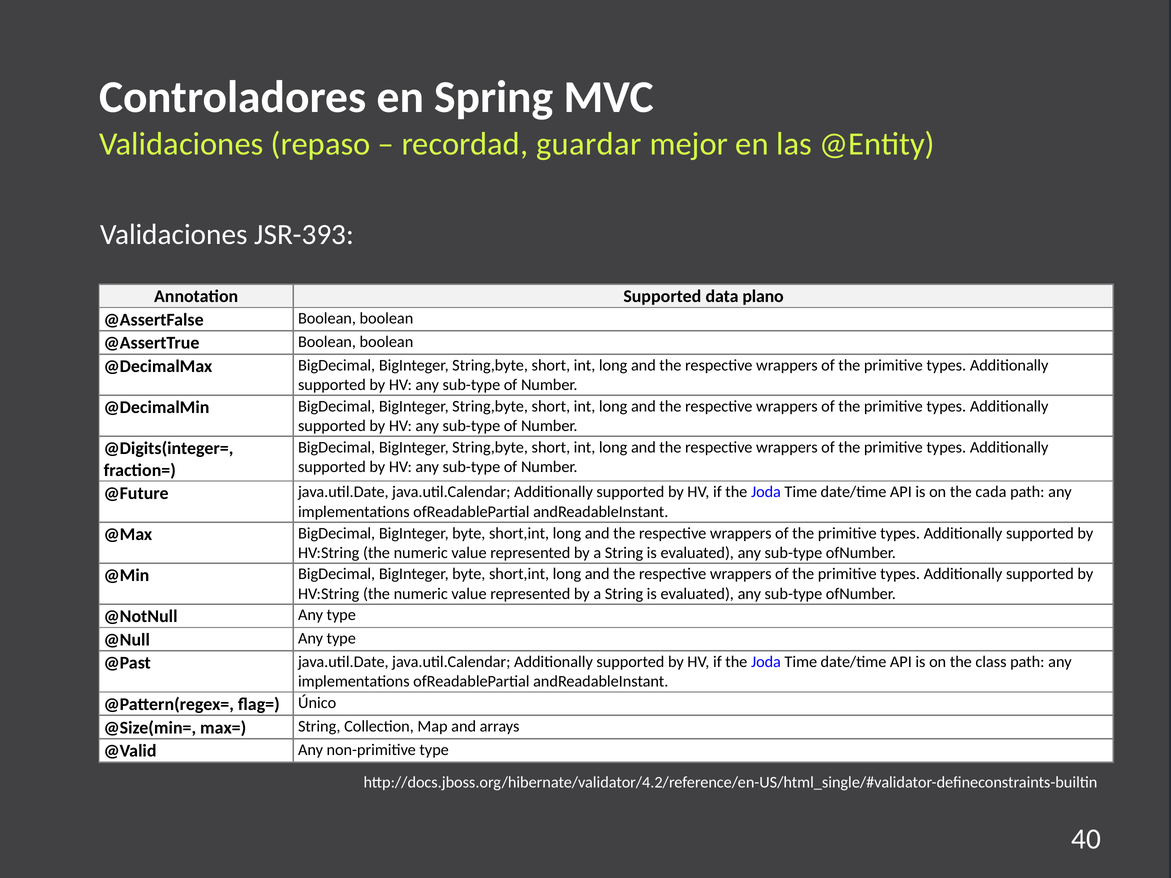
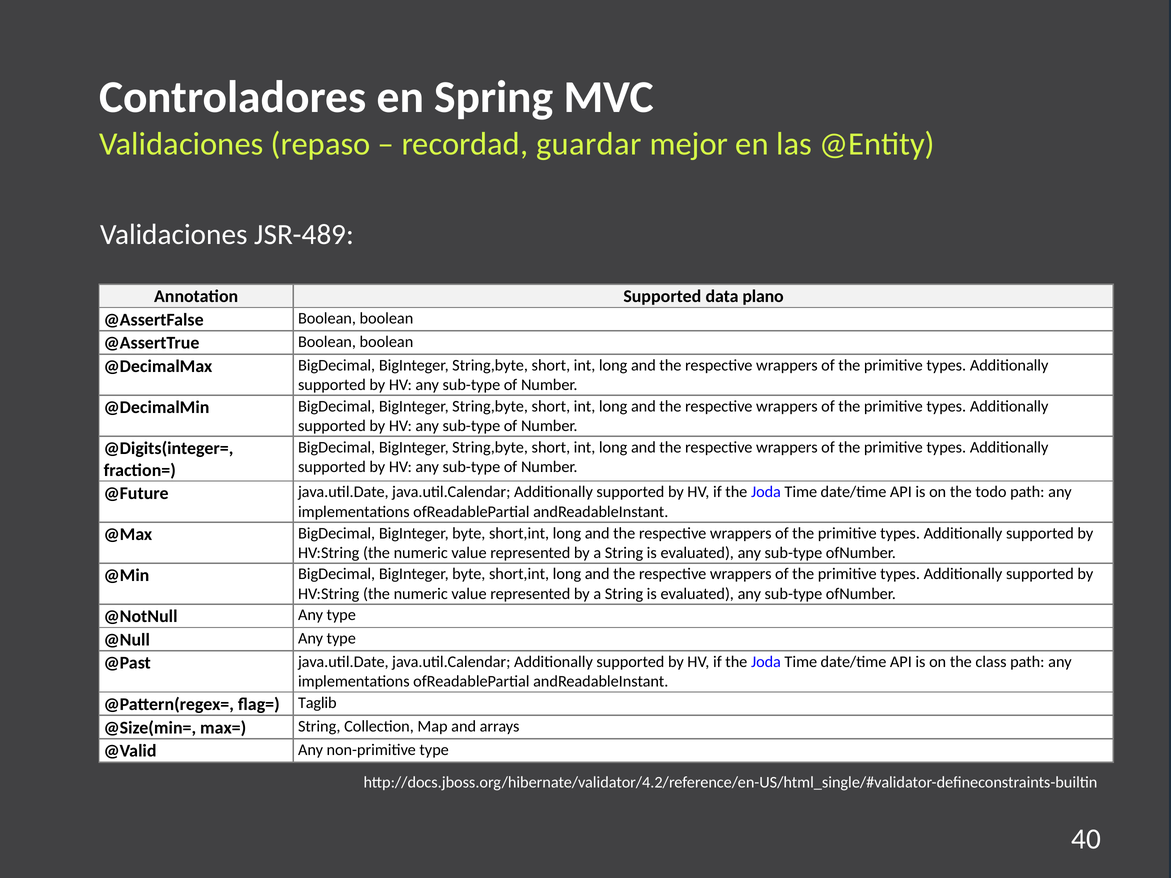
JSR-393: JSR-393 -> JSR-489
cada: cada -> todo
Único: Único -> Taglib
